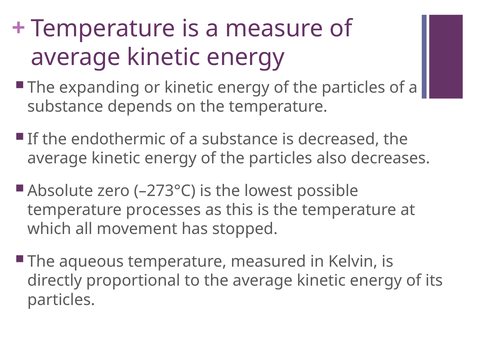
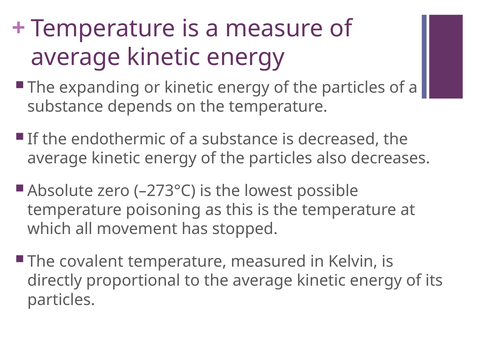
processes: processes -> poisoning
aqueous: aqueous -> covalent
